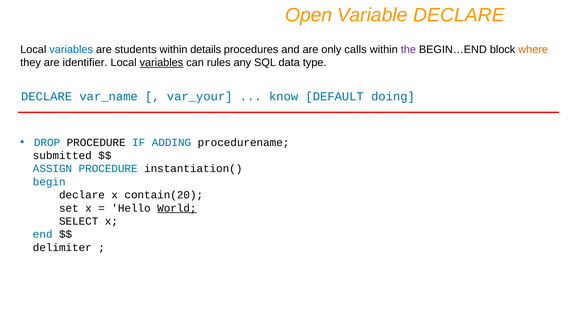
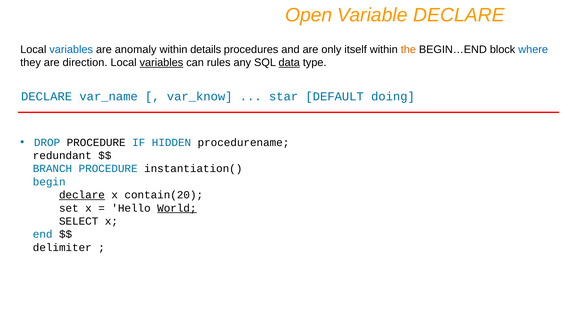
students: students -> anomaly
calls: calls -> itself
the colour: purple -> orange
where colour: orange -> blue
identifier: identifier -> direction
data underline: none -> present
var_your: var_your -> var_know
know: know -> star
ADDING: ADDING -> HIDDEN
submitted: submitted -> redundant
ASSIGN: ASSIGN -> BRANCH
declare at (82, 195) underline: none -> present
